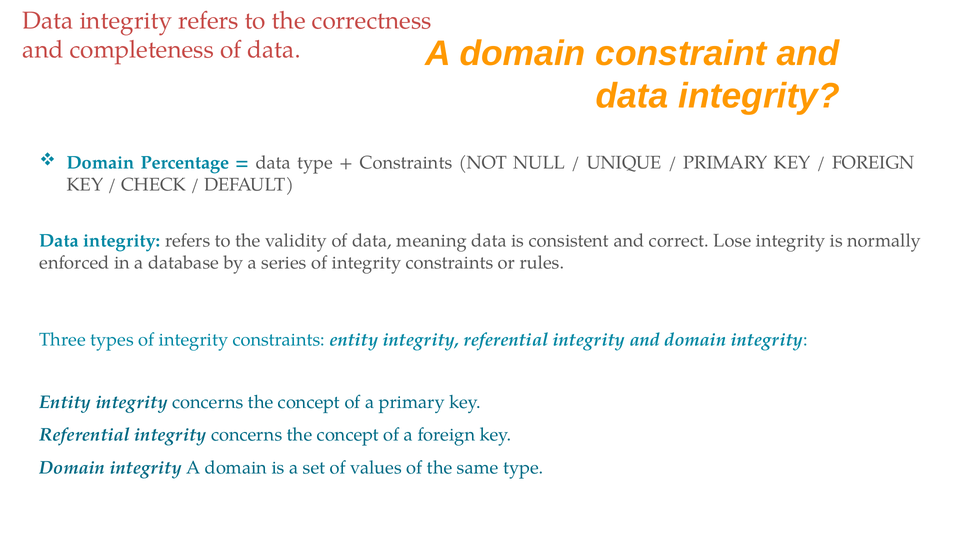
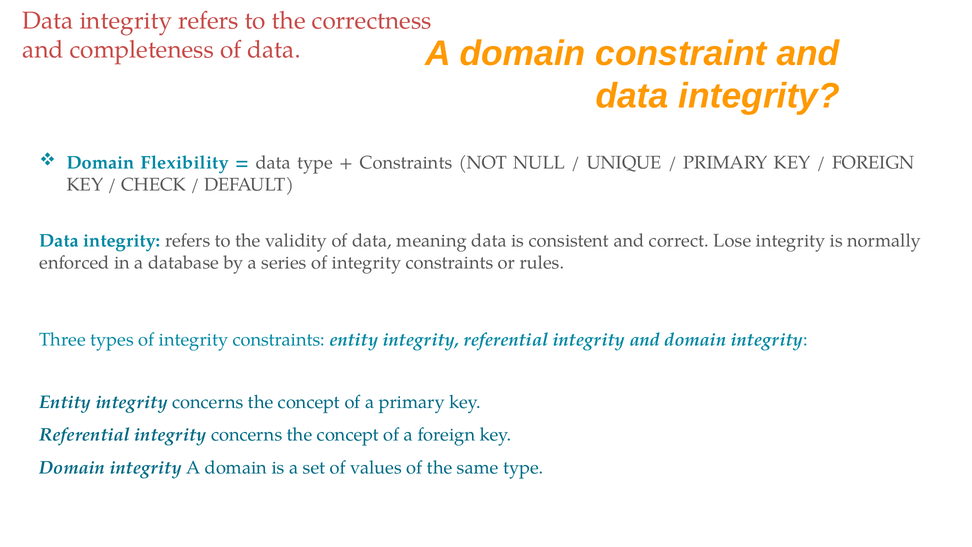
Percentage: Percentage -> Flexibility
